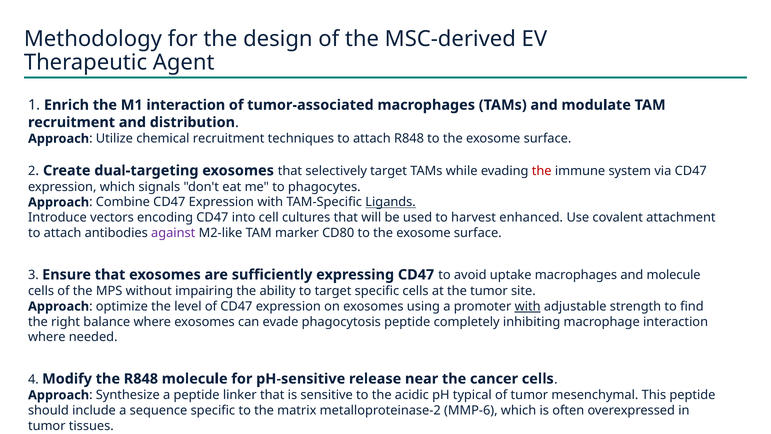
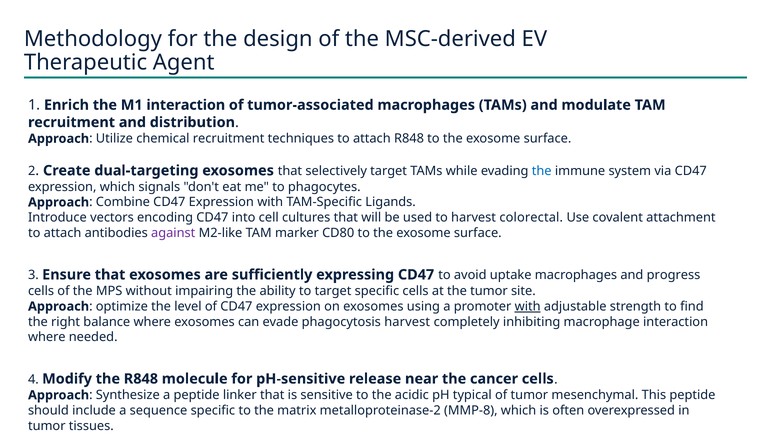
the at (542, 171) colour: red -> blue
Ligands underline: present -> none
enhanced: enhanced -> colorectal
and molecule: molecule -> progress
phagocytosis peptide: peptide -> harvest
MMP-6: MMP-6 -> MMP-8
